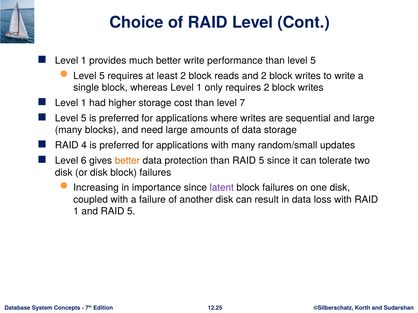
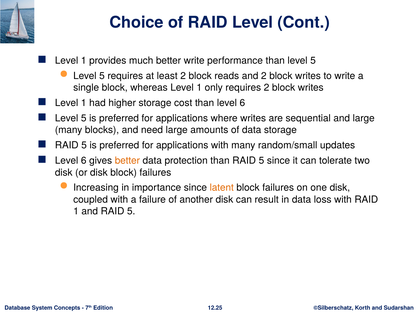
than level 7: 7 -> 6
4 at (84, 146): 4 -> 5
latent colour: purple -> orange
